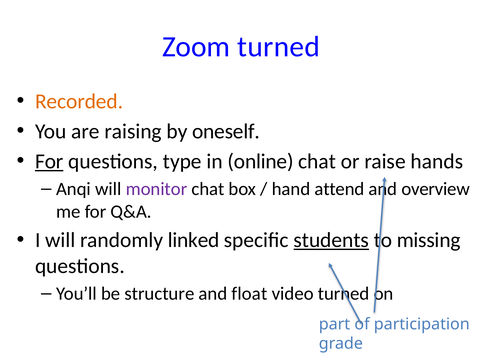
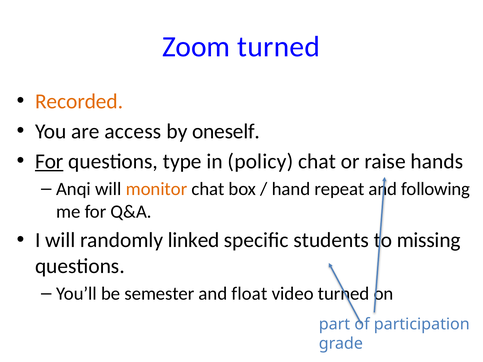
raising: raising -> access
online: online -> policy
monitor colour: purple -> orange
attend: attend -> repeat
overview: overview -> following
students underline: present -> none
structure: structure -> semester
